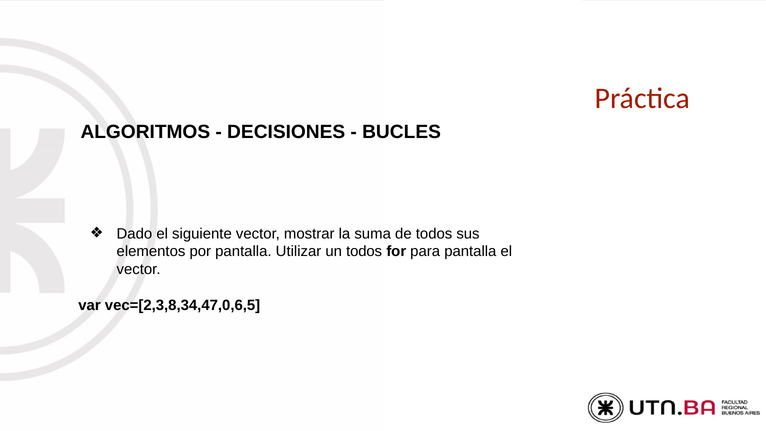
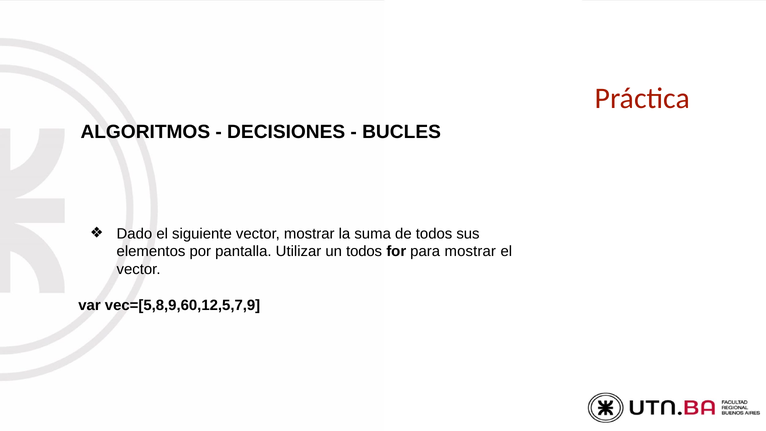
para pantalla: pantalla -> mostrar
vec=[2,3,8,34,47,0,6,5: vec=[2,3,8,34,47,0,6,5 -> vec=[5,8,9,60,12,5,7,9
